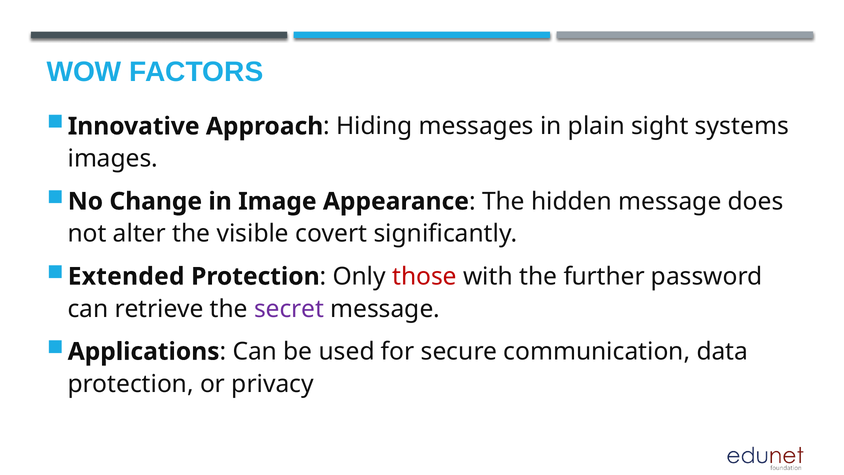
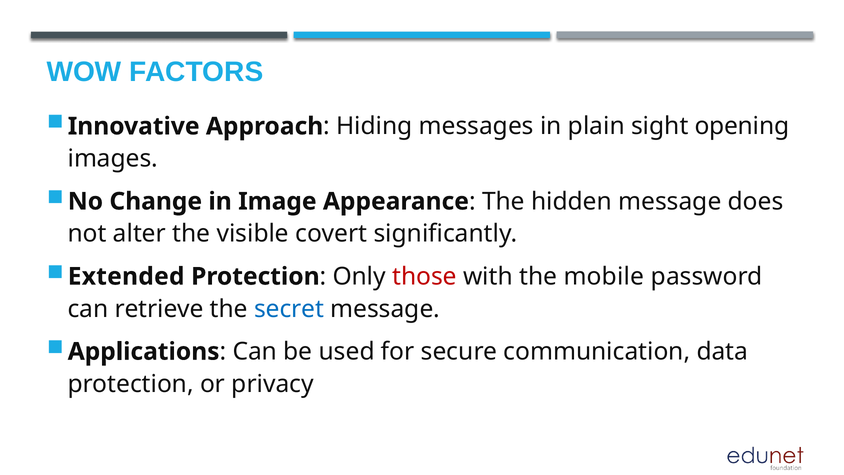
systems: systems -> opening
further: further -> mobile
secret colour: purple -> blue
